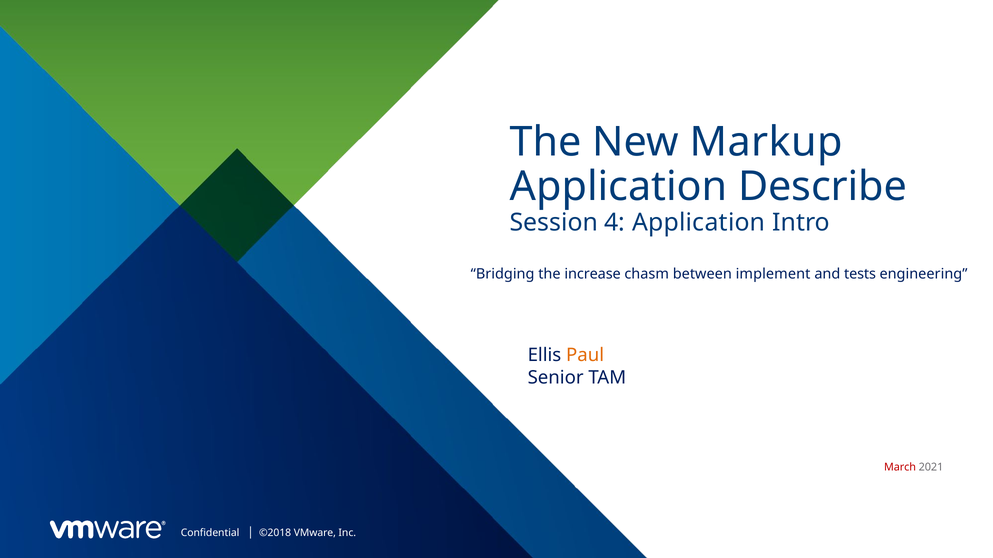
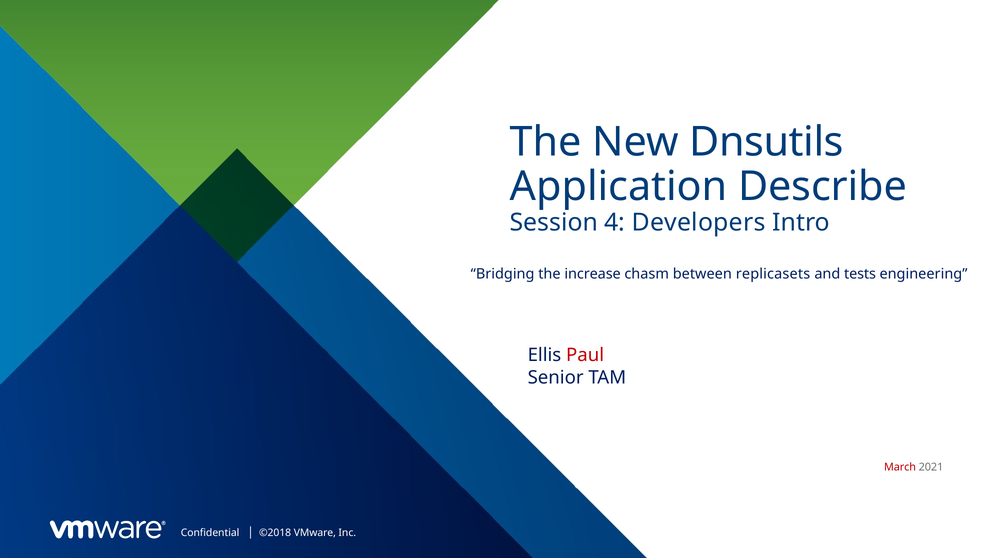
Markup: Markup -> Dnsutils
4 Application: Application -> Developers
implement: implement -> replicasets
Paul colour: orange -> red
